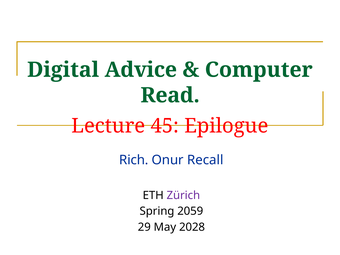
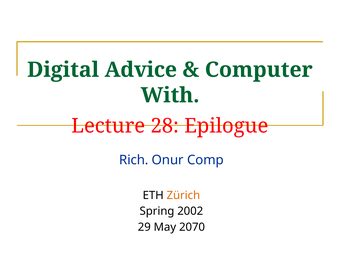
Read: Read -> With
45: 45 -> 28
Recall: Recall -> Comp
Zürich colour: purple -> orange
2059: 2059 -> 2002
2028: 2028 -> 2070
